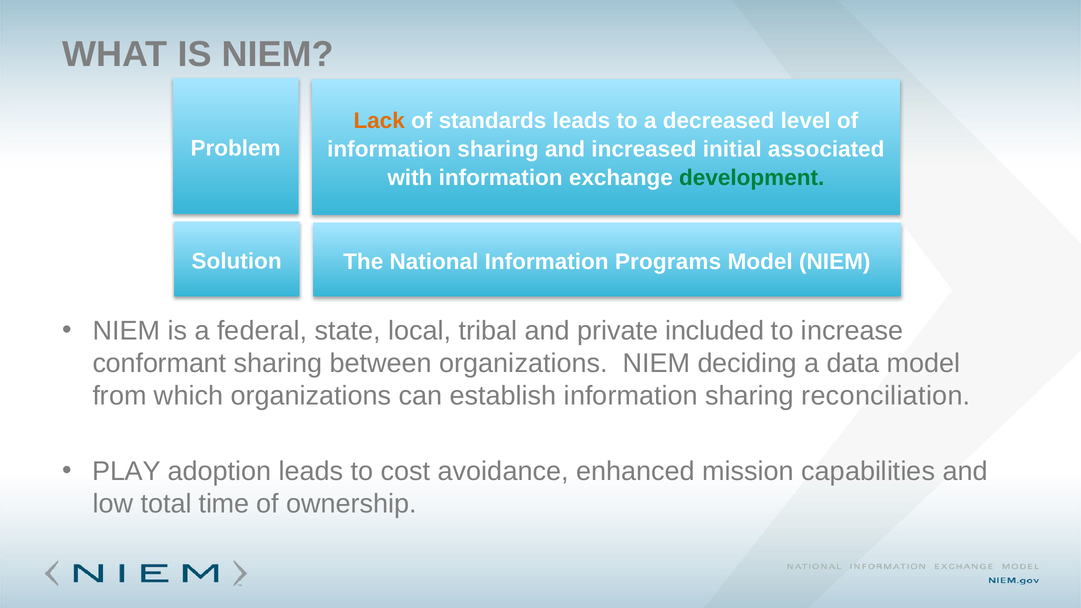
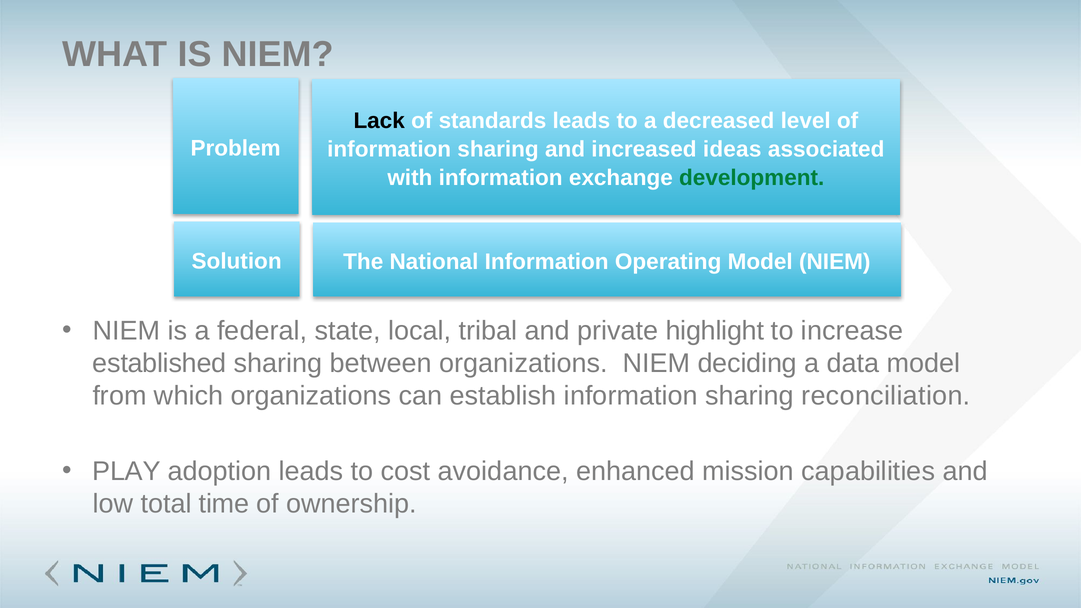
Lack colour: orange -> black
initial: initial -> ideas
Programs: Programs -> Operating
included: included -> highlight
conformant: conformant -> established
